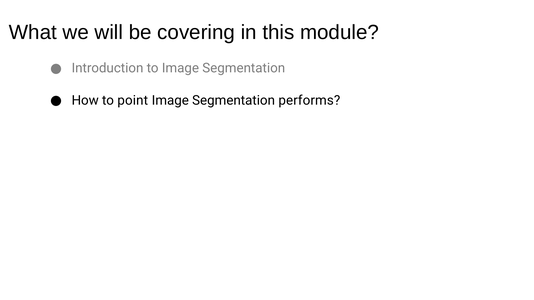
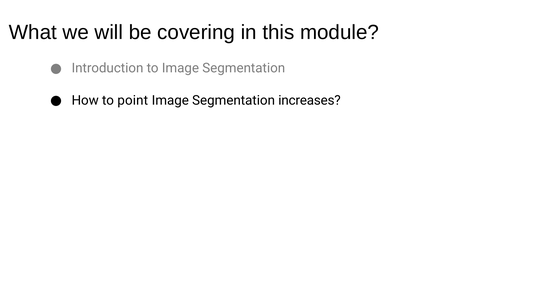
performs: performs -> increases
